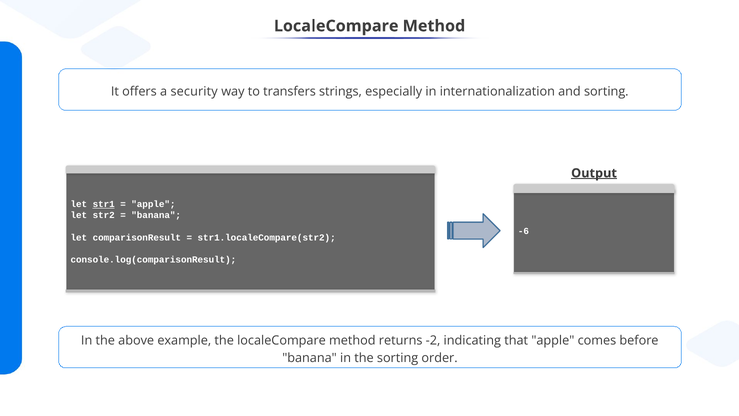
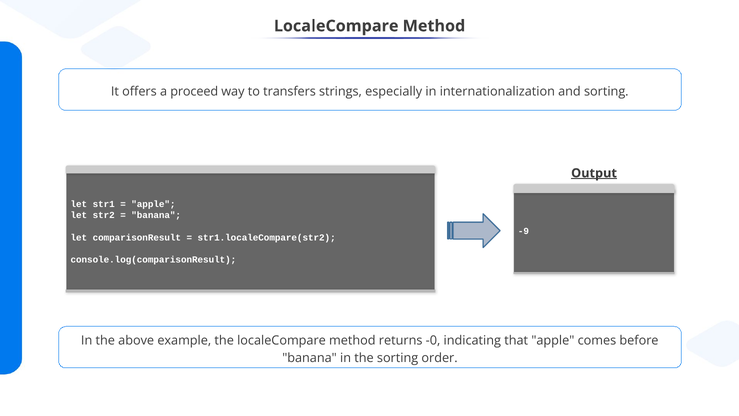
security: security -> proceed
str1 underline: present -> none
-6: -6 -> -9
-2: -2 -> -0
